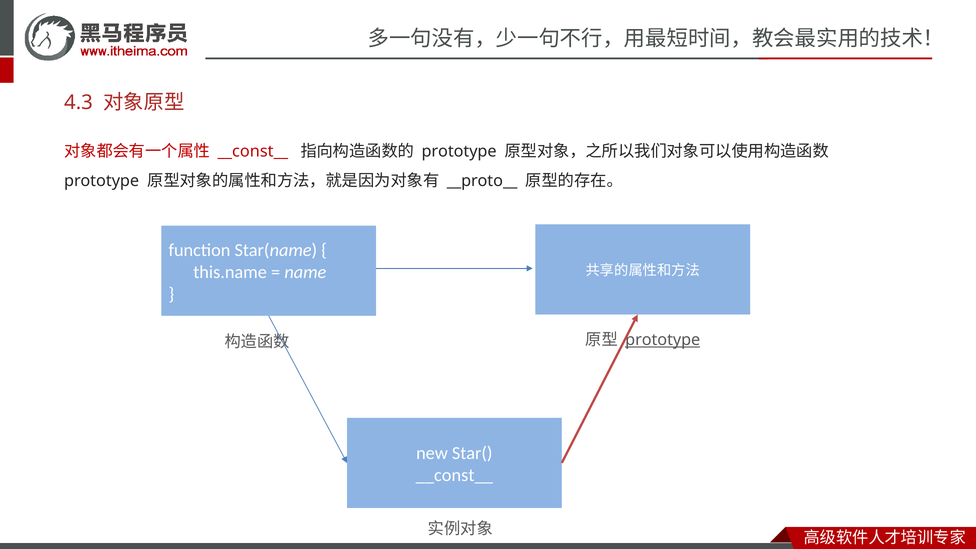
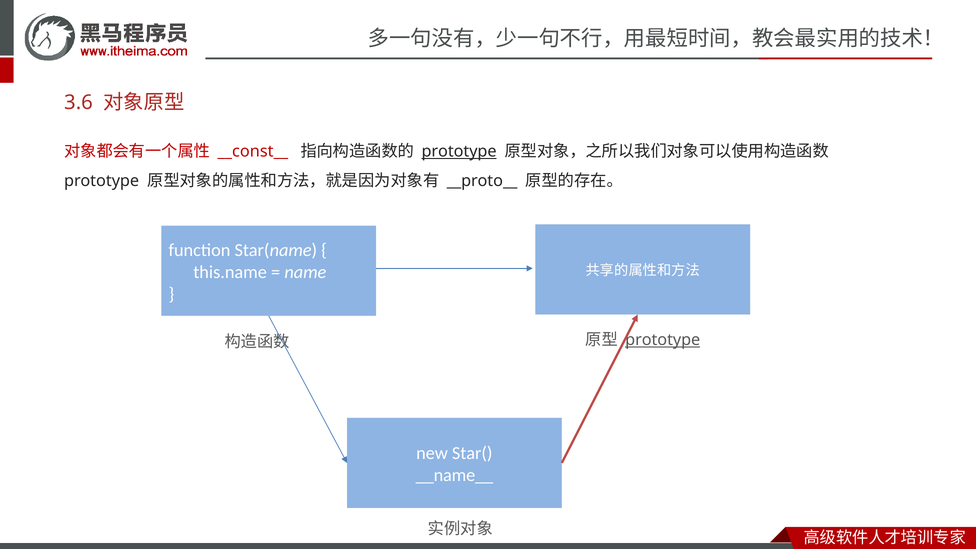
4.3: 4.3 -> 3.6
prototype at (459, 152) underline: none -> present
__const__ at (454, 475): __const__ -> __name__
